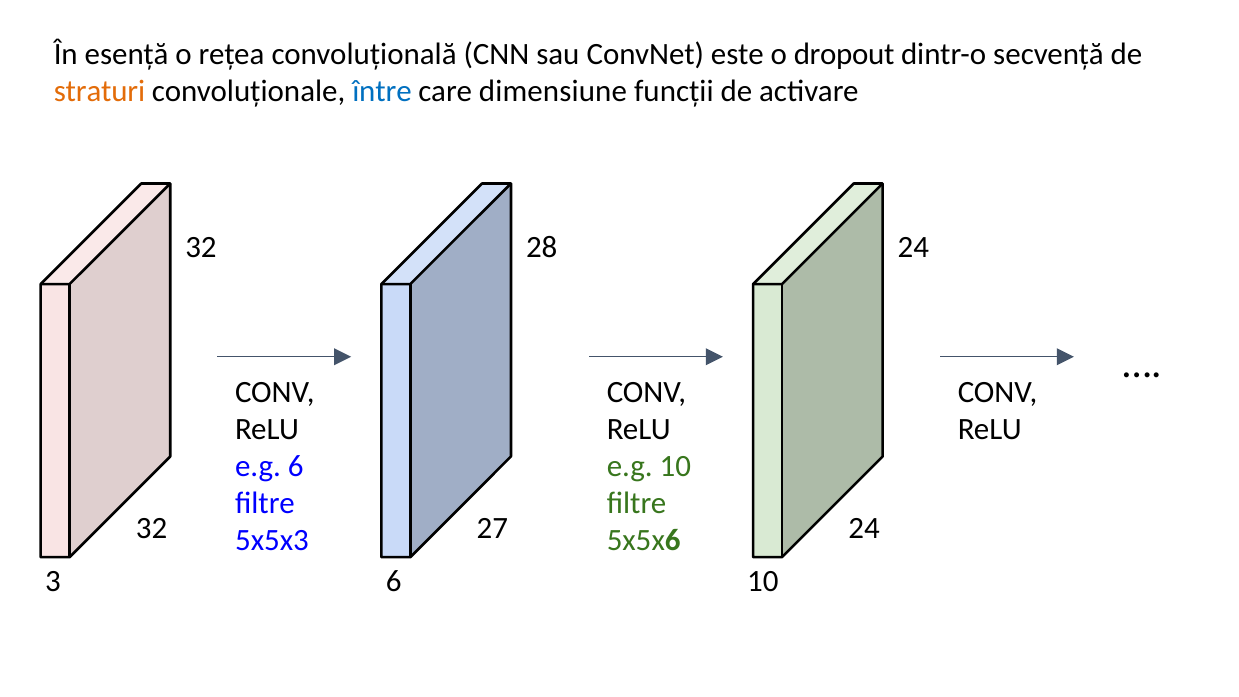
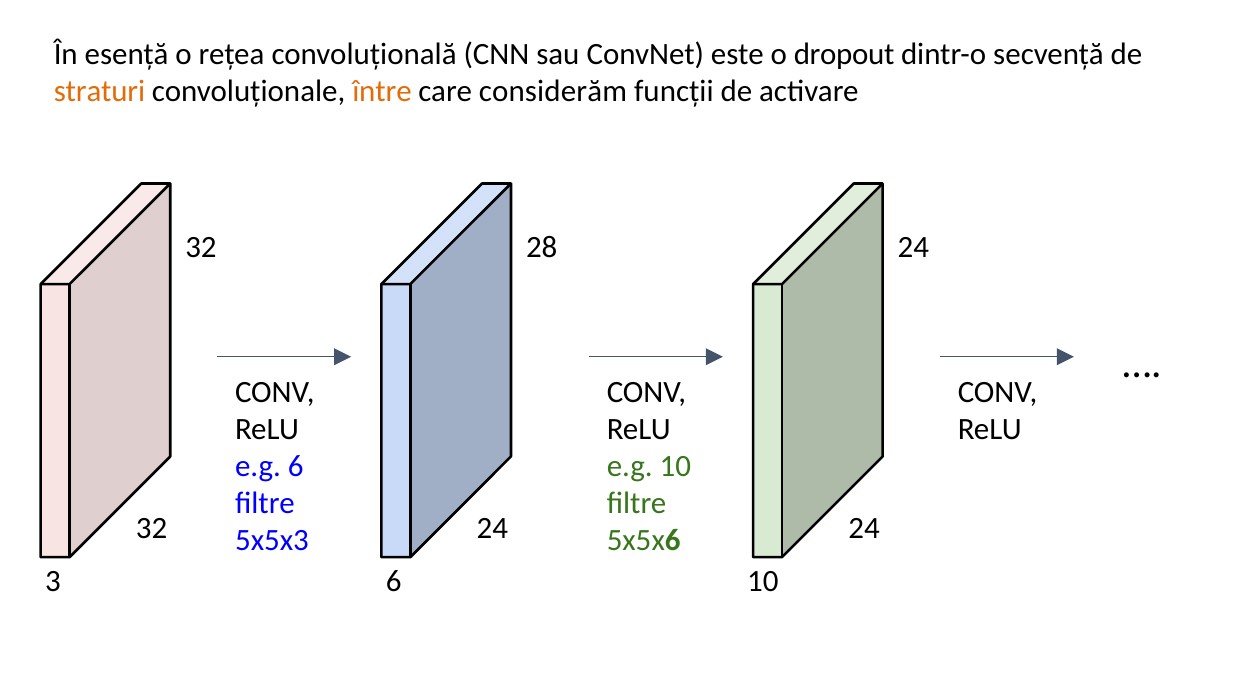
între colour: blue -> orange
dimensiune: dimensiune -> considerăm
5x5x3 27: 27 -> 24
